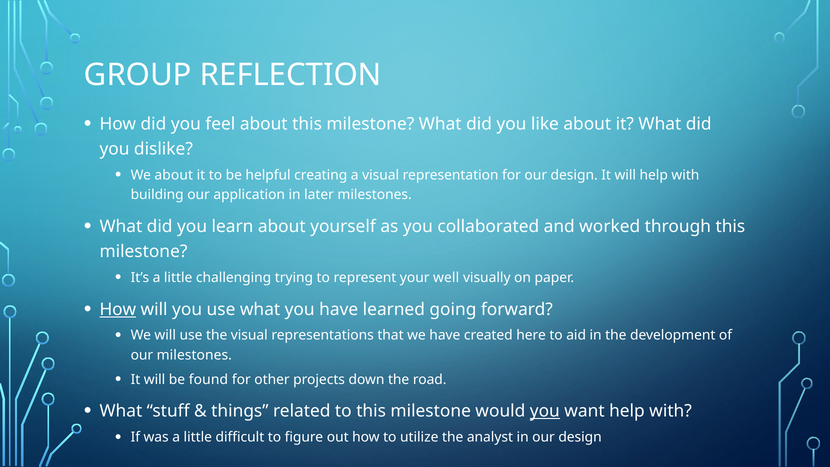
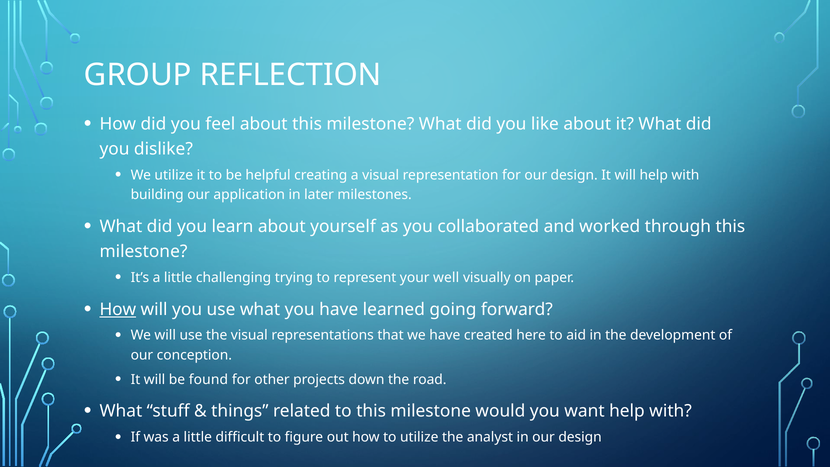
We about: about -> utilize
our milestones: milestones -> conception
you at (545, 411) underline: present -> none
